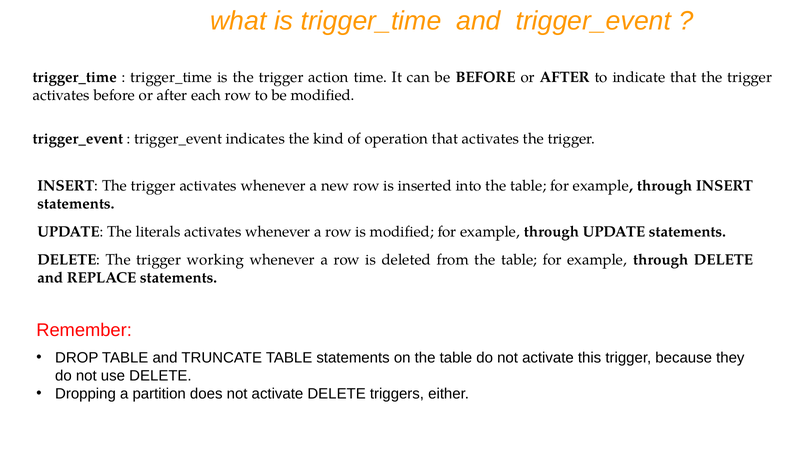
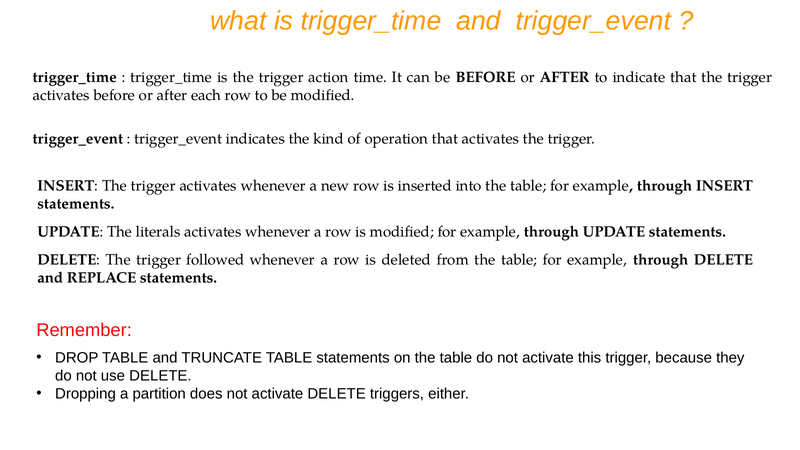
working: working -> followed
